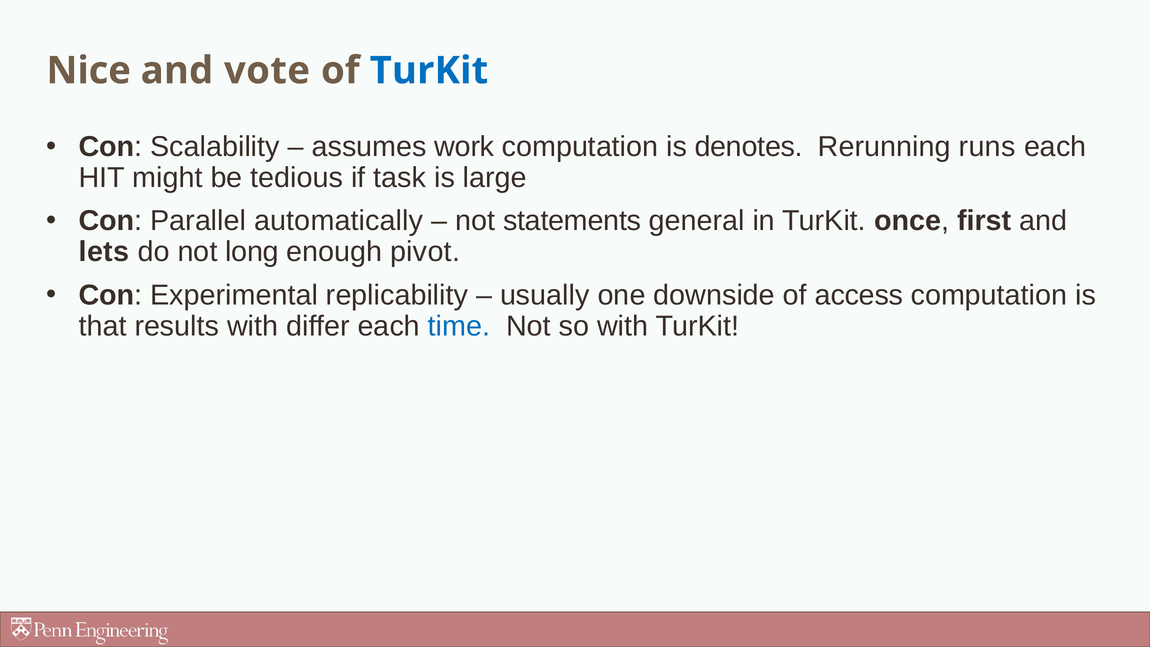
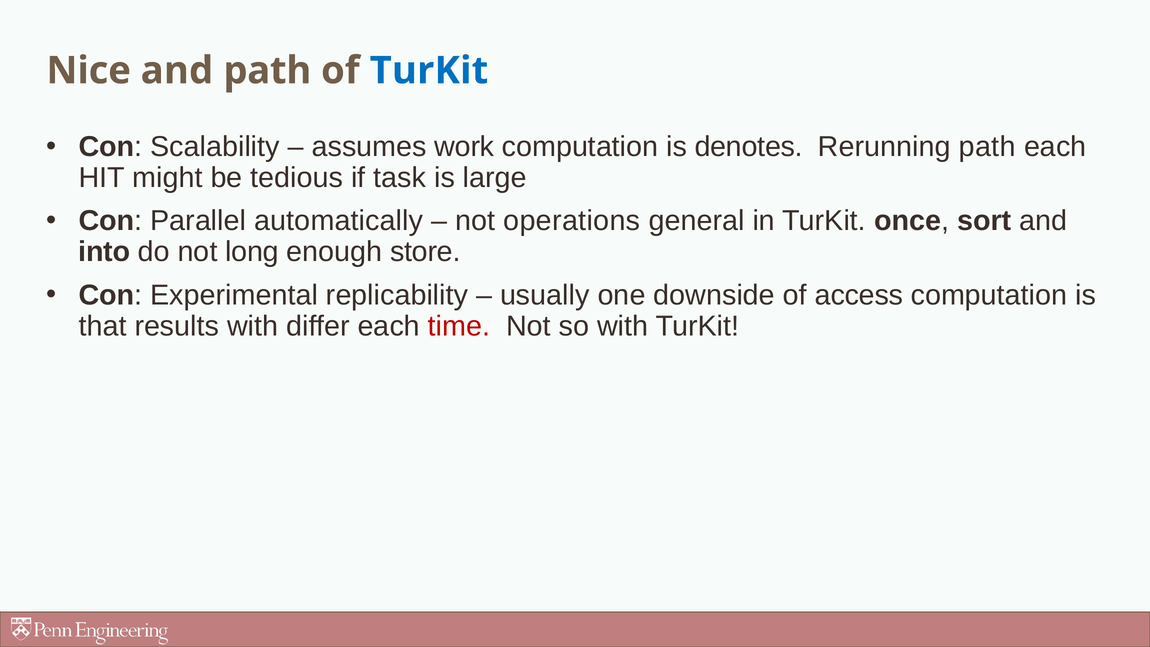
and vote: vote -> path
Rerunning runs: runs -> path
statements: statements -> operations
first: first -> sort
lets: lets -> into
pivot: pivot -> store
time colour: blue -> red
